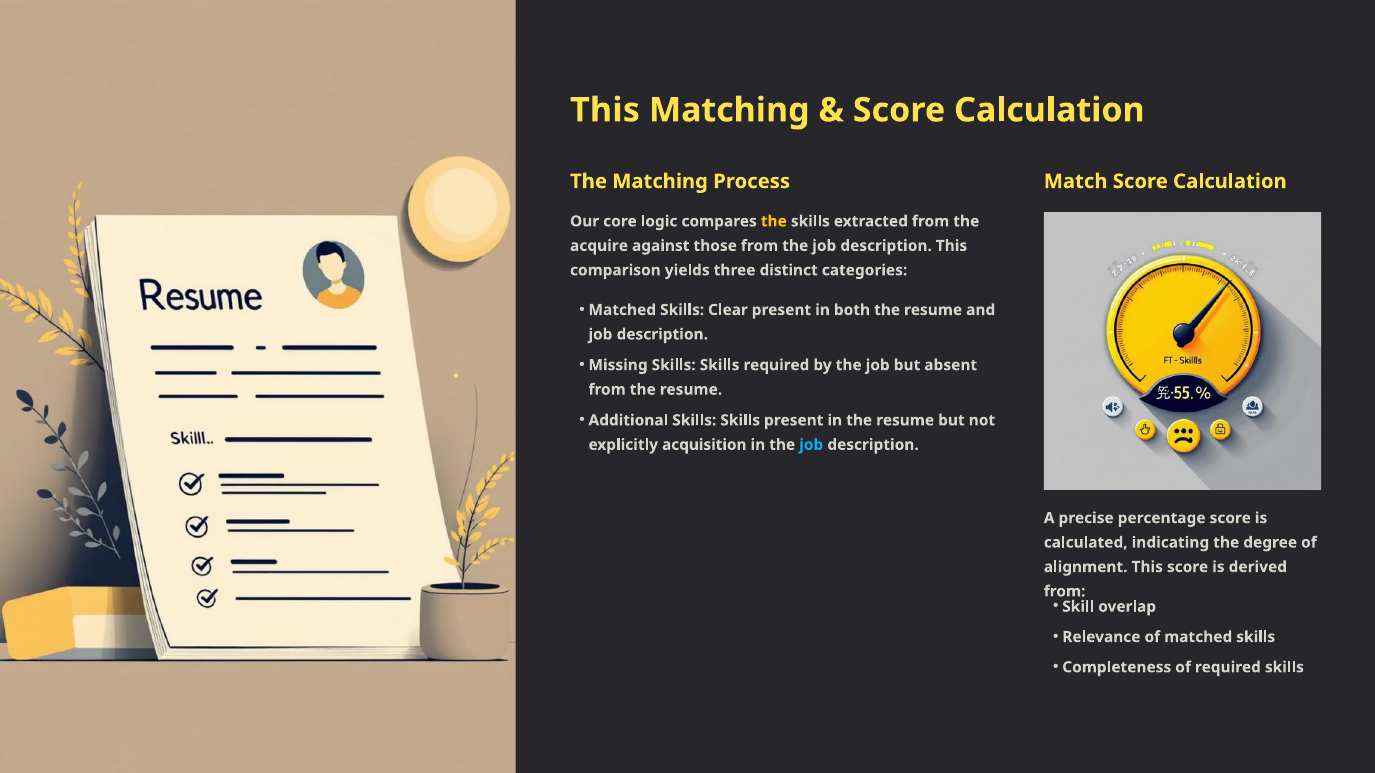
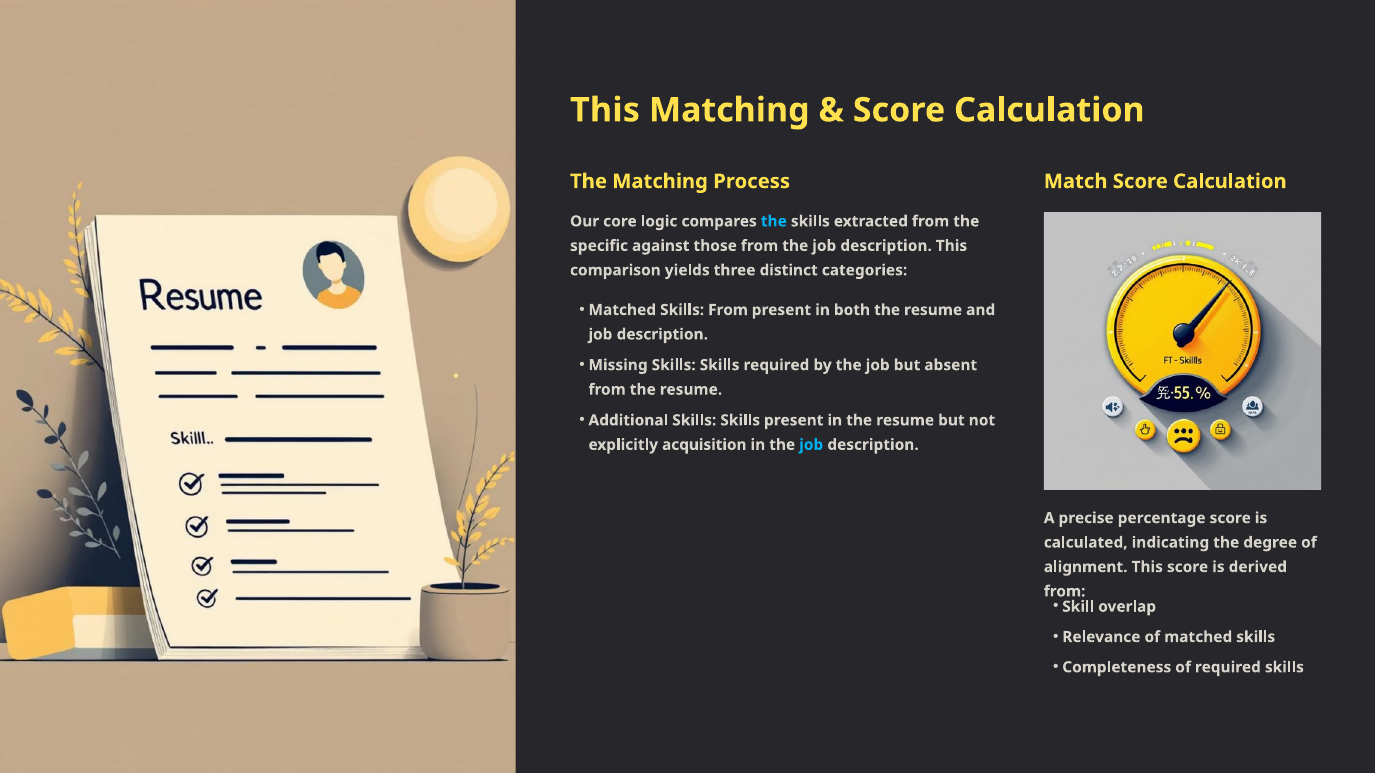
the at (774, 221) colour: yellow -> light blue
acquire: acquire -> specific
Skills Clear: Clear -> From
